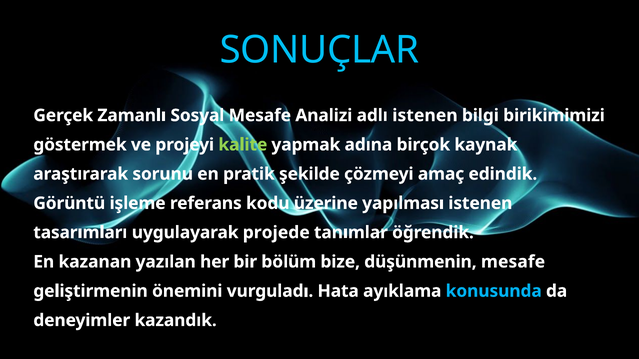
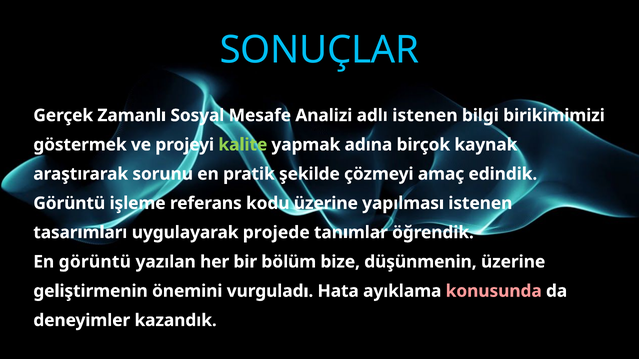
En kazanan: kazanan -> görüntü
düşünmenin mesafe: mesafe -> üzerine
konusunda colour: light blue -> pink
